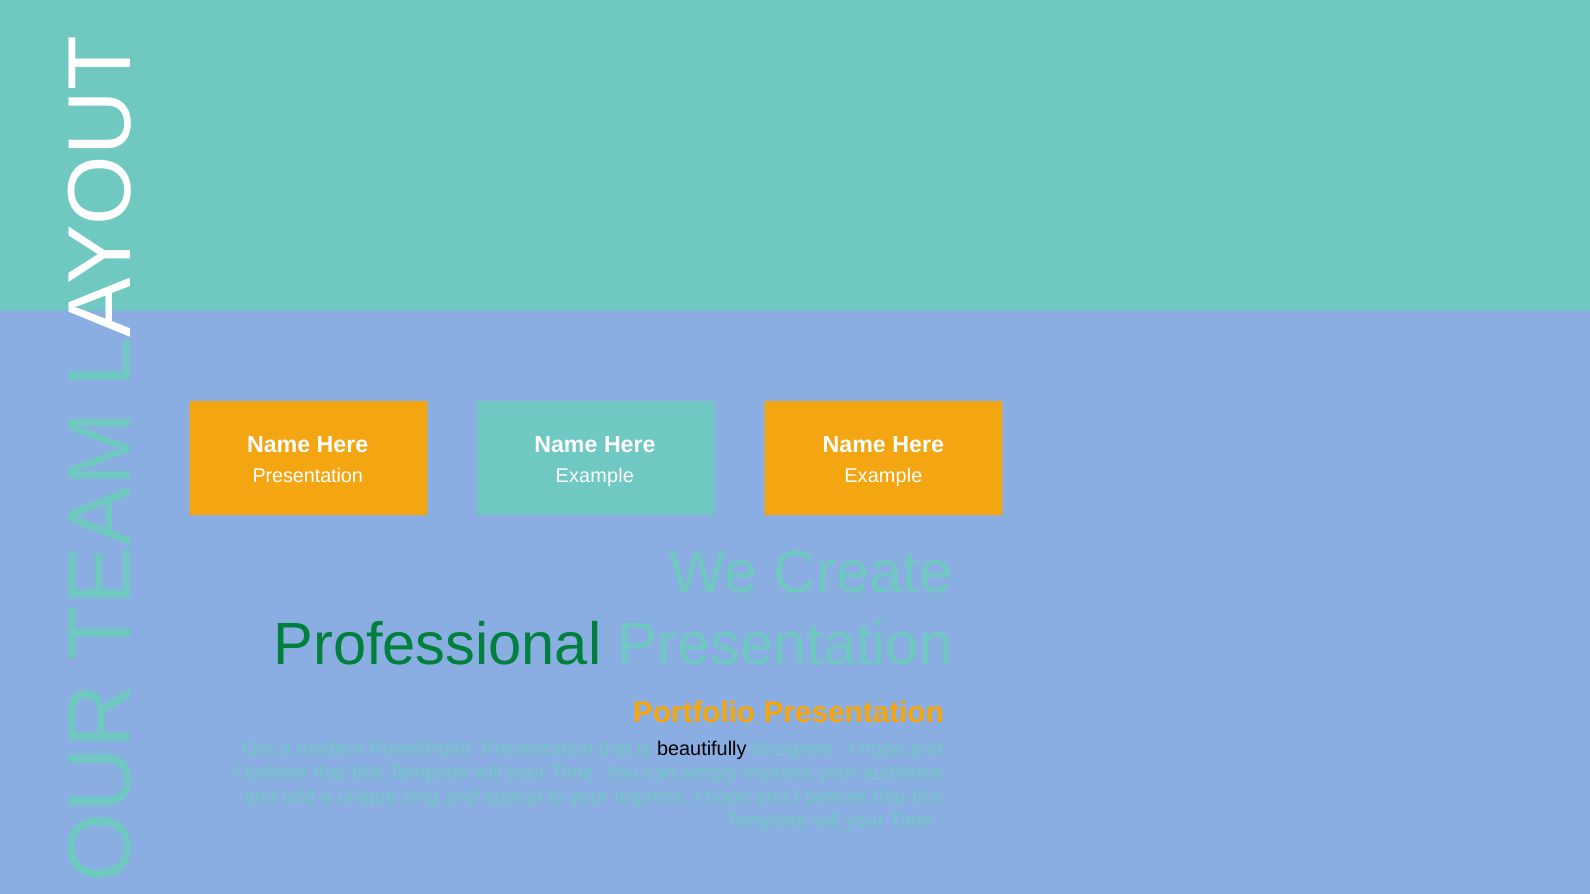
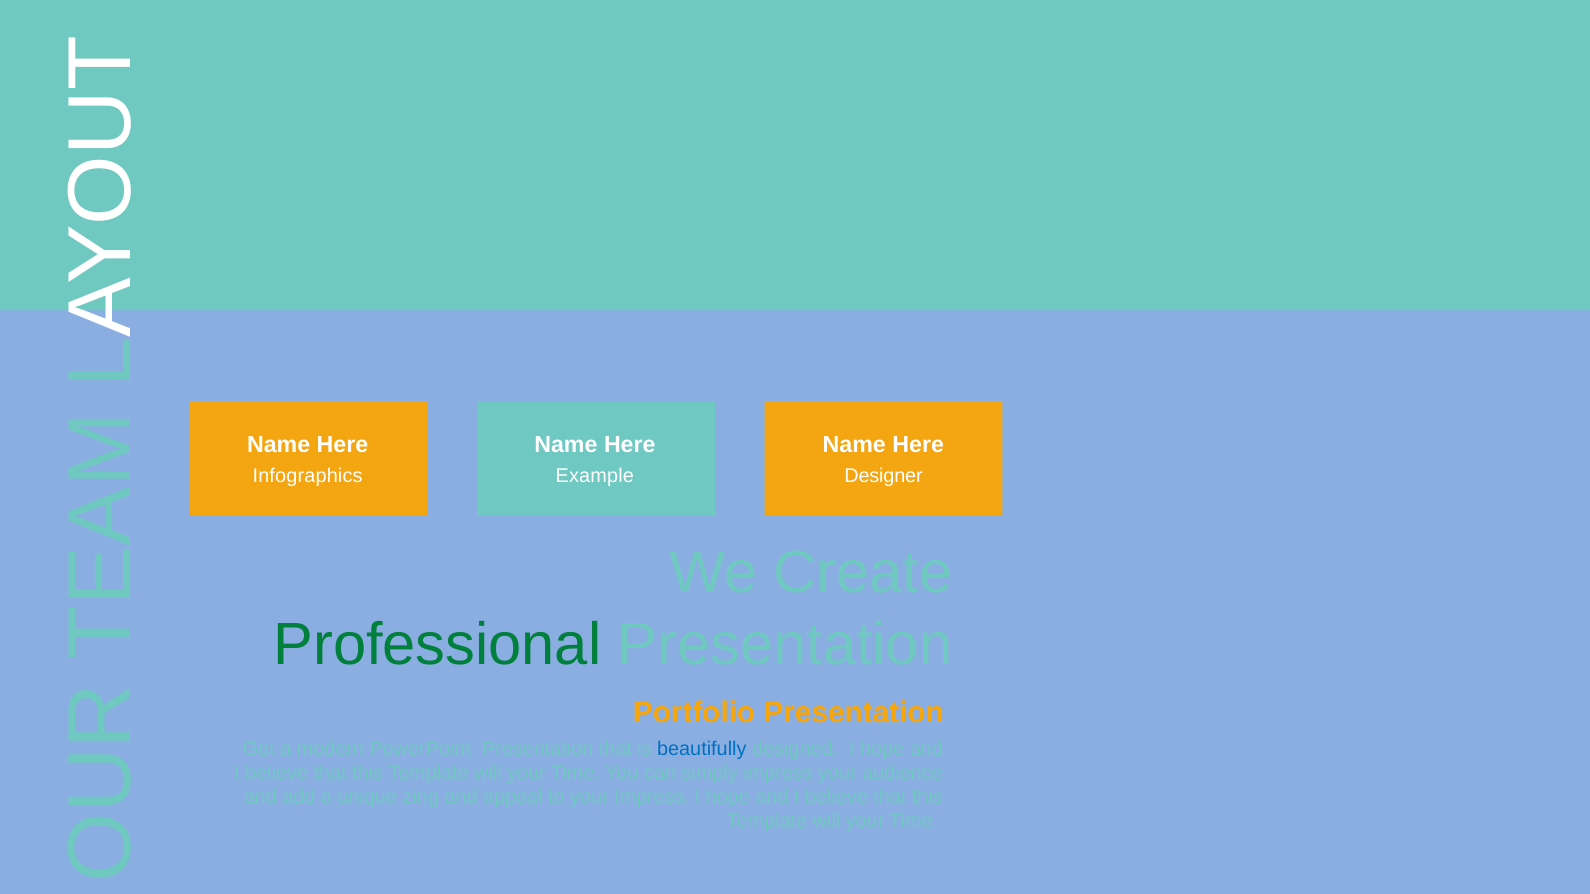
Presentation at (308, 476): Presentation -> Infographics
Example at (883, 476): Example -> Designer
beautifully colour: black -> blue
